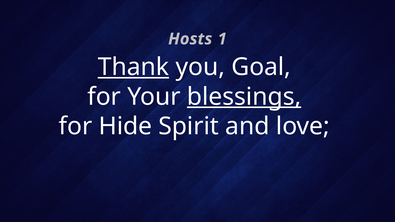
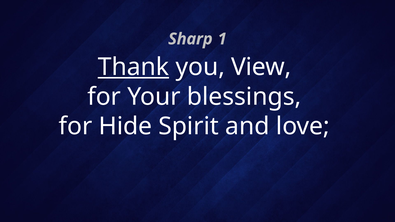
Hosts: Hosts -> Sharp
Goal: Goal -> View
blessings underline: present -> none
